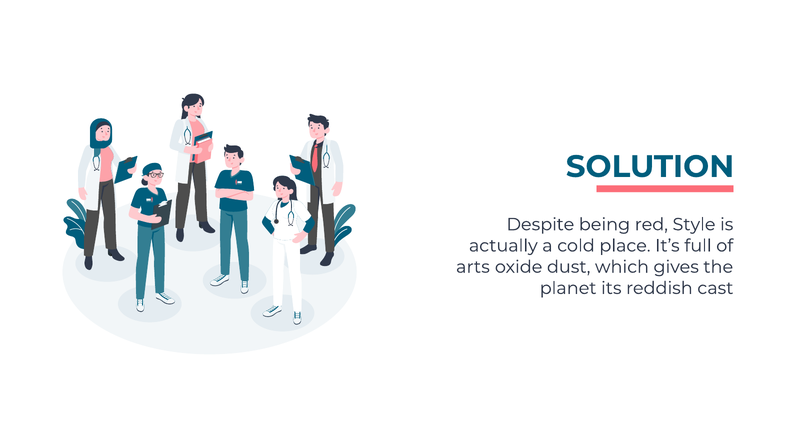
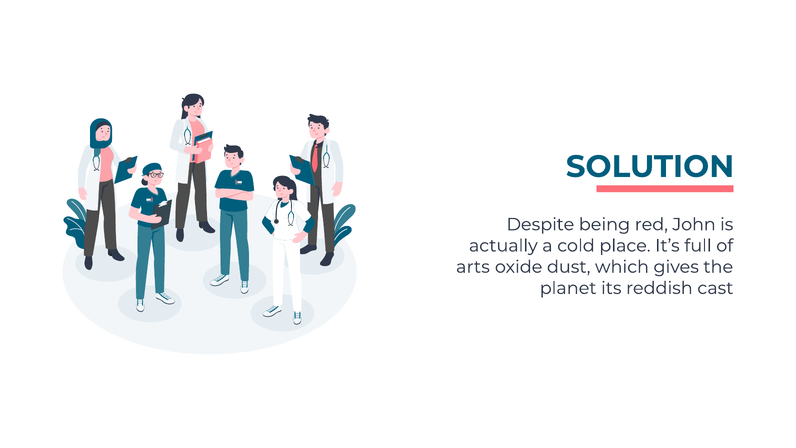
Style: Style -> John
